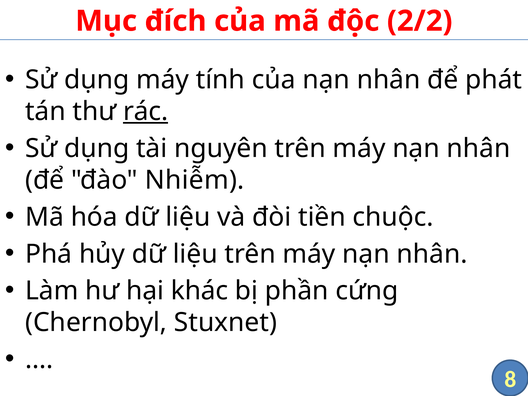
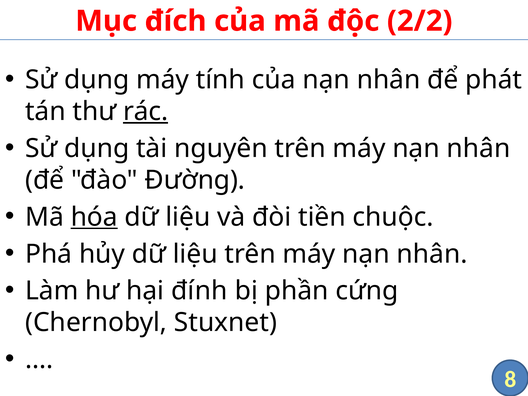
Nhiễm: Nhiễm -> Đường
hóa underline: none -> present
khác: khác -> đính
